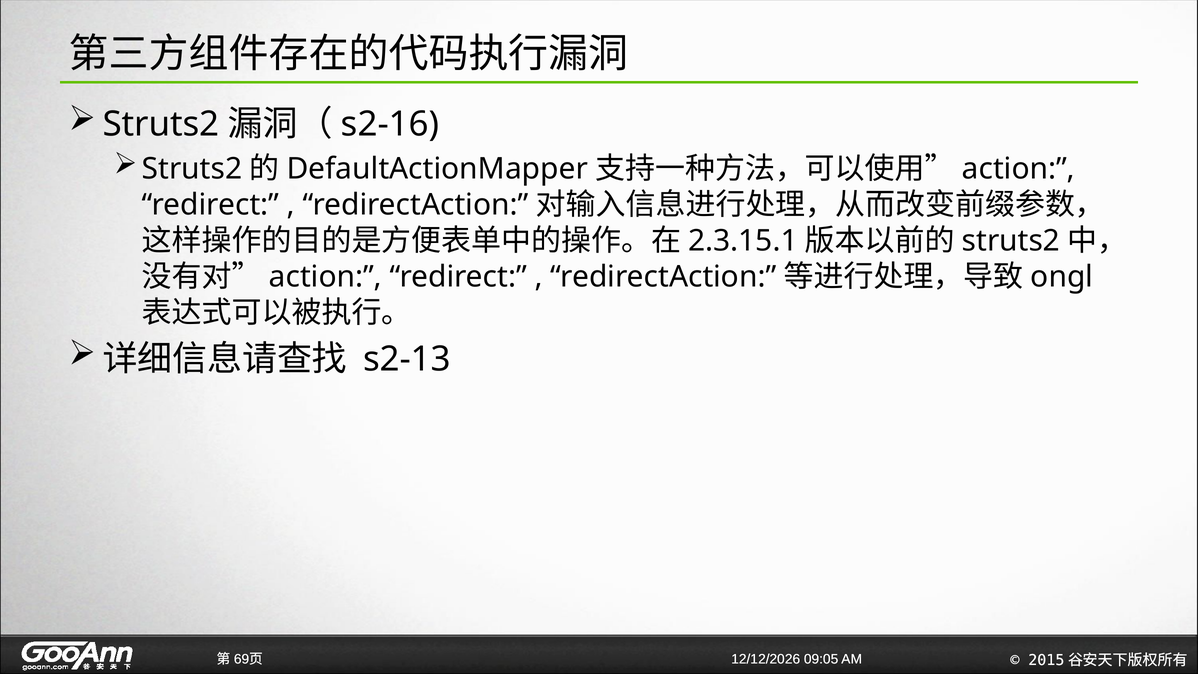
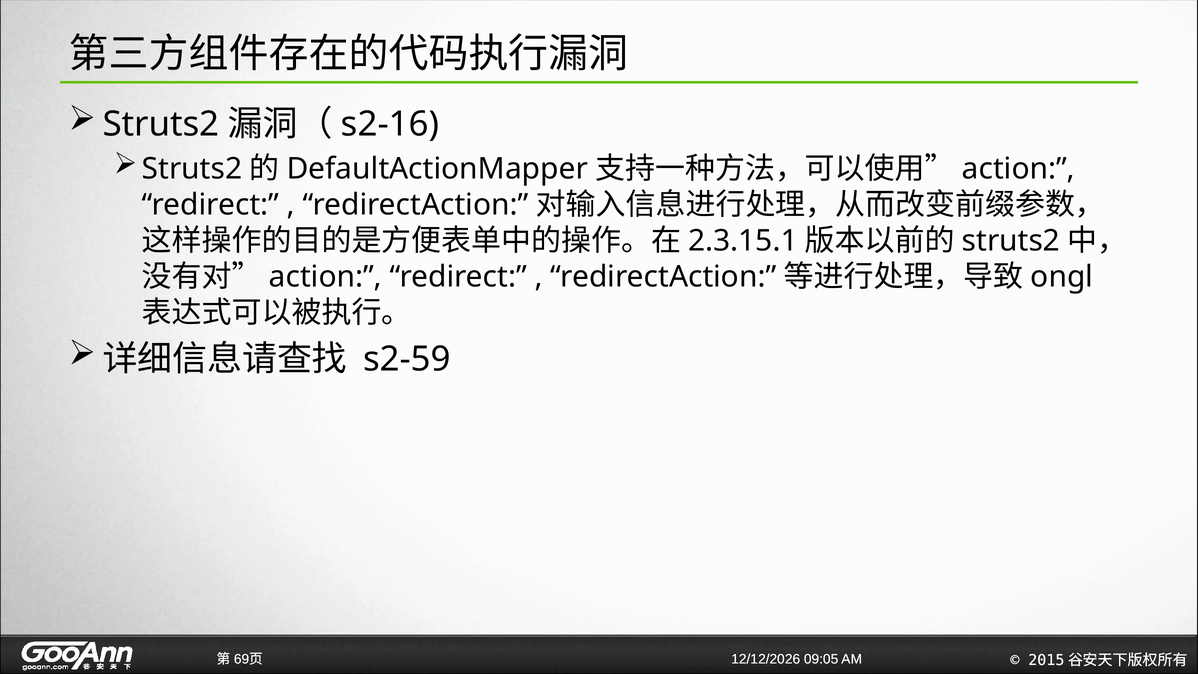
s2-13: s2-13 -> s2-59
